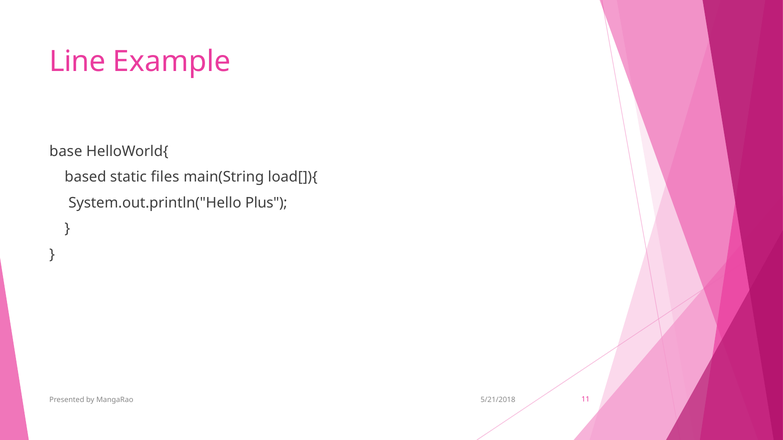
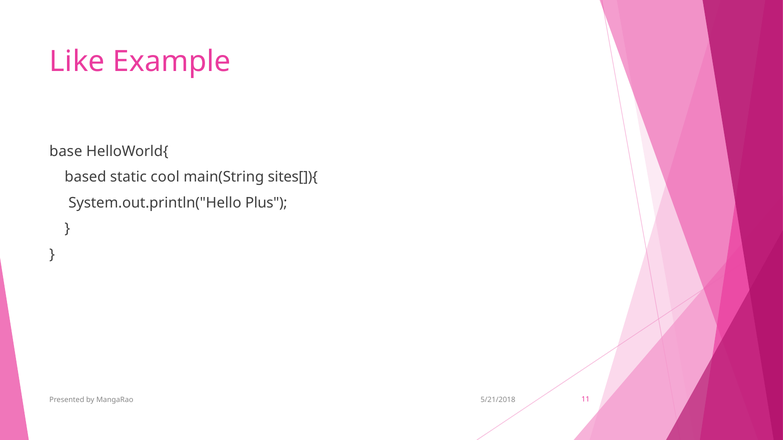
Line: Line -> Like
files: files -> cool
load[]){: load[]){ -> sites[]){
